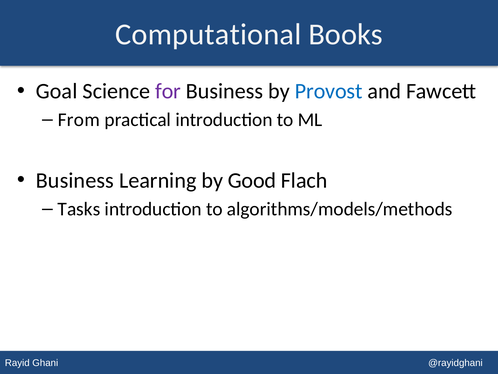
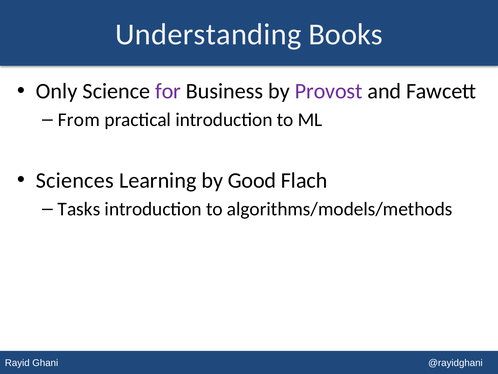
Computational: Computational -> Understanding
Goal: Goal -> Only
Provost colour: blue -> purple
Business at (75, 180): Business -> Sciences
